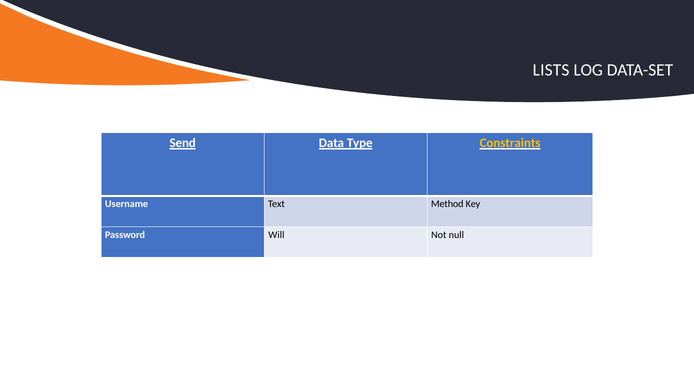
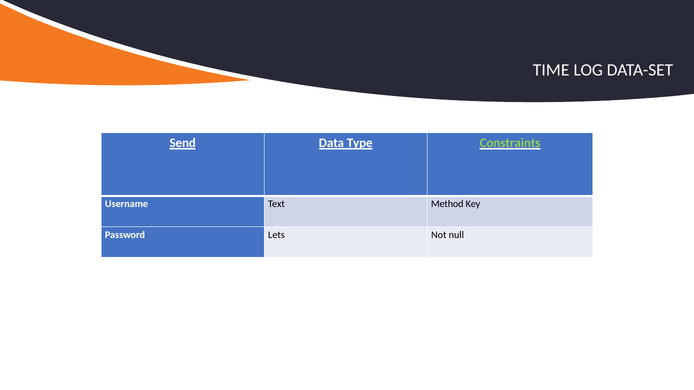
LISTS: LISTS -> TIME
Constraints colour: yellow -> light green
Will: Will -> Lets
